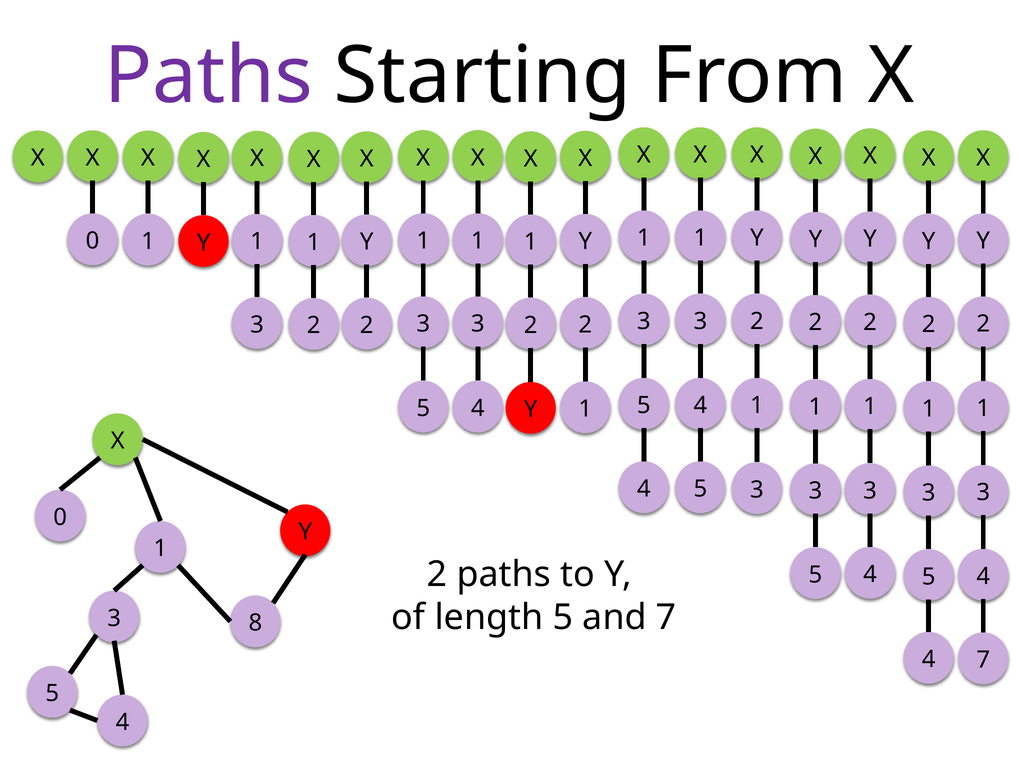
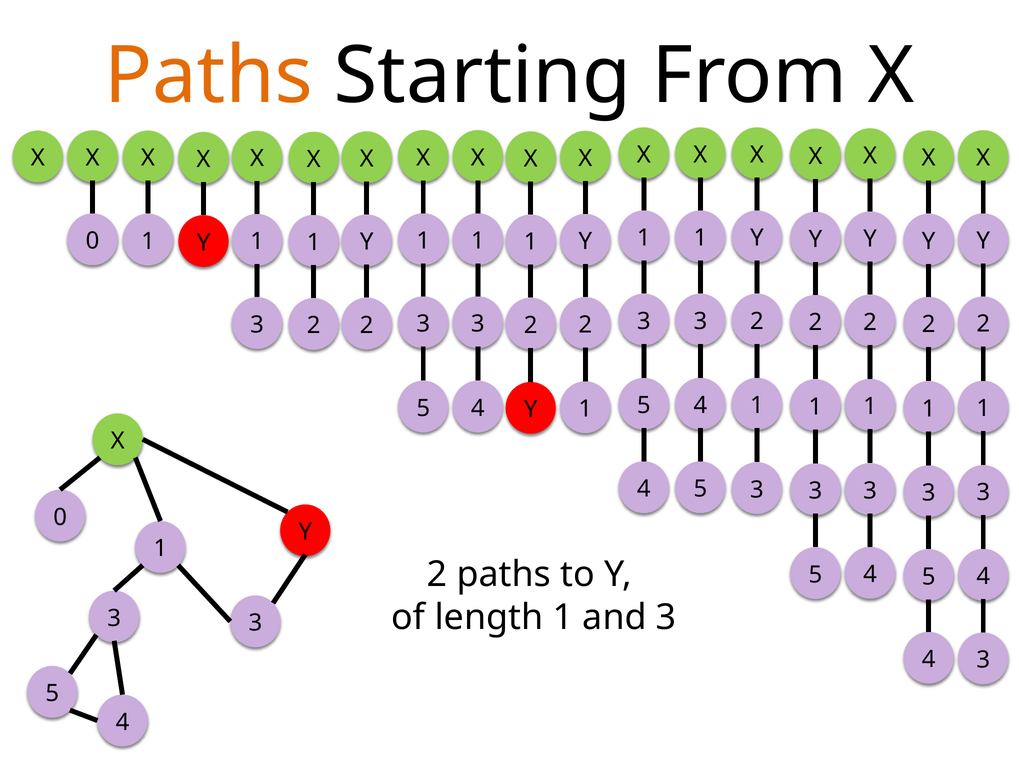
Paths at (209, 76) colour: purple -> orange
length 5: 5 -> 1
and 7: 7 -> 3
3 8: 8 -> 3
4 7: 7 -> 3
